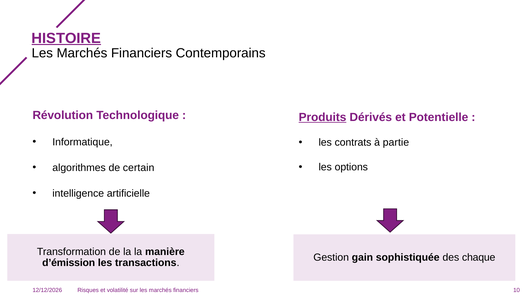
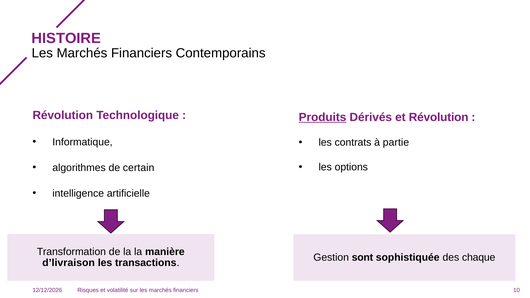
HISTOIRE underline: present -> none
et Potentielle: Potentielle -> Révolution
gain: gain -> sont
d’émission: d’émission -> d’livraison
